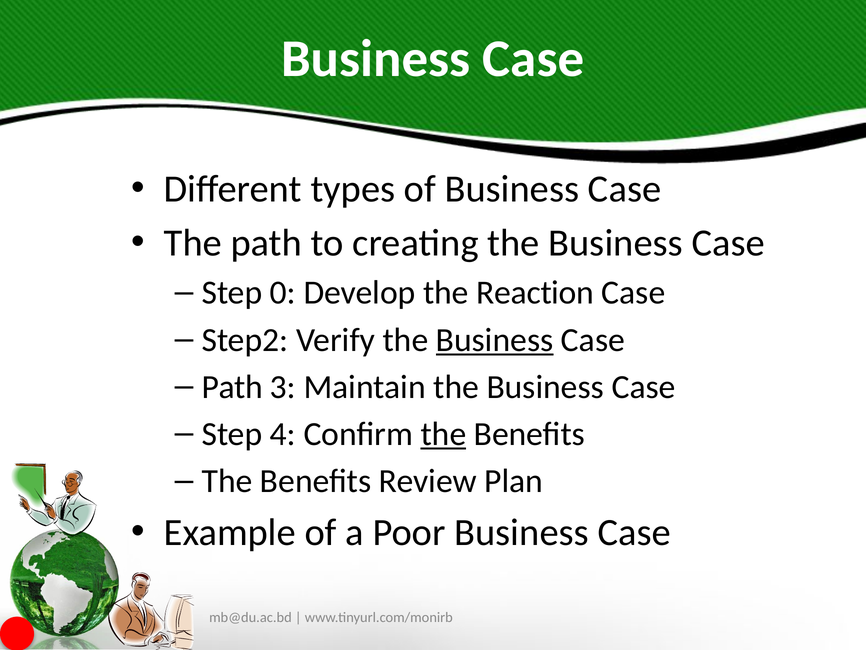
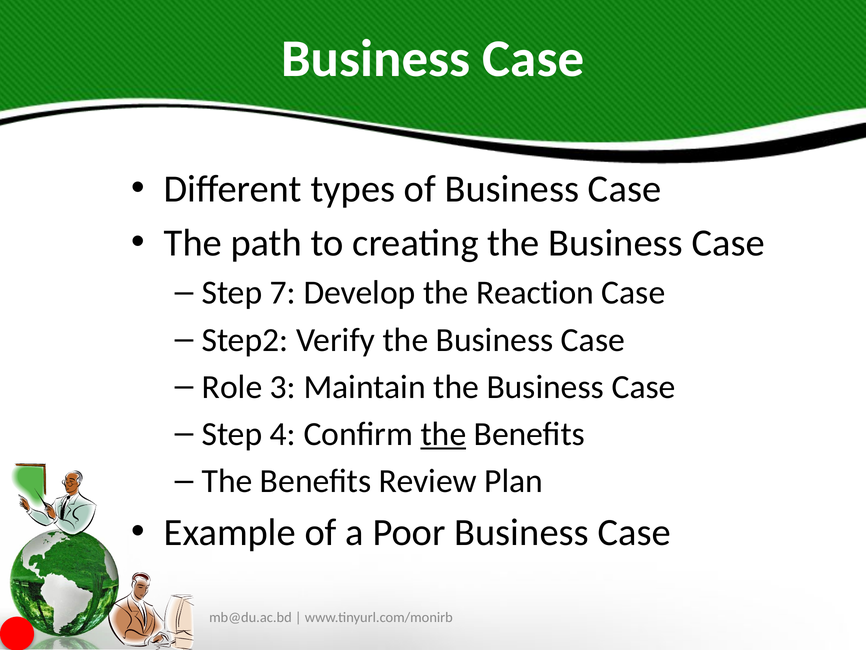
0: 0 -> 7
Business at (495, 340) underline: present -> none
Path at (232, 387): Path -> Role
